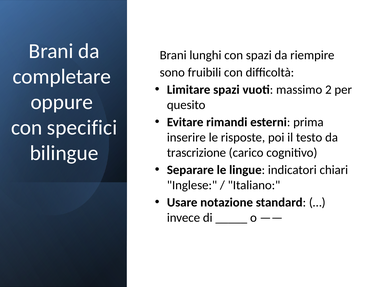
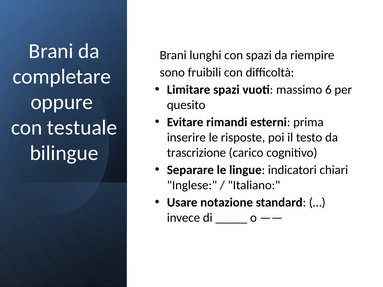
2: 2 -> 6
specifici: specifici -> testuale
